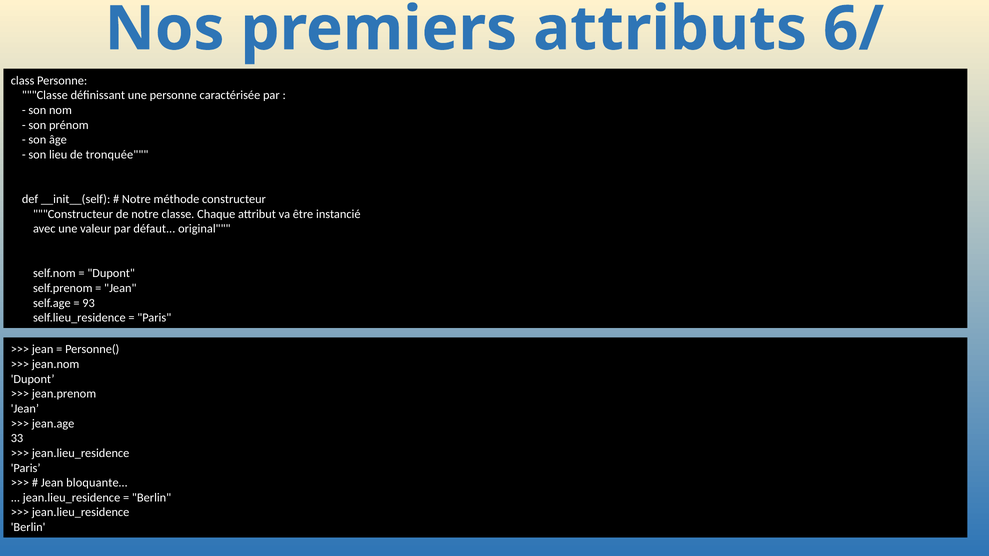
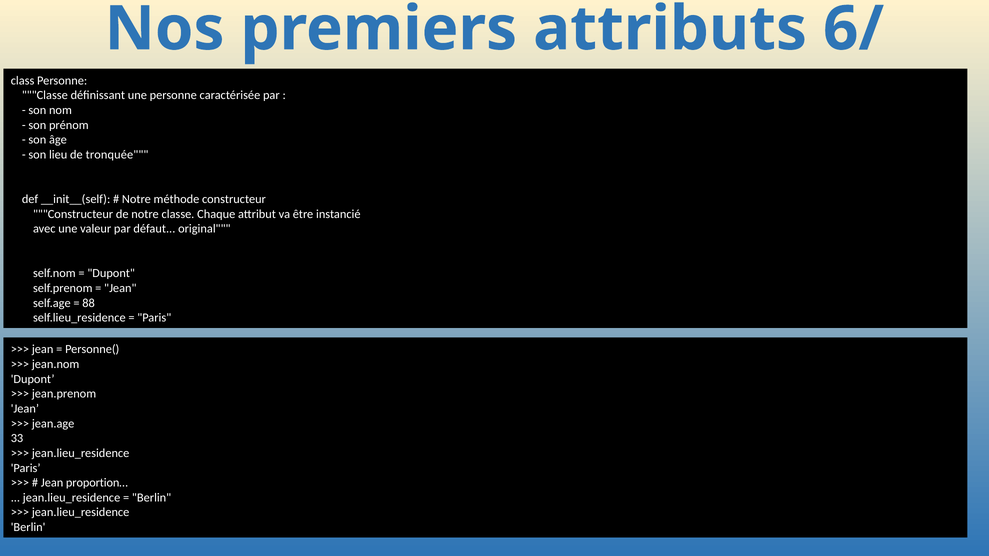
93: 93 -> 88
bloquante…: bloquante… -> proportion…
